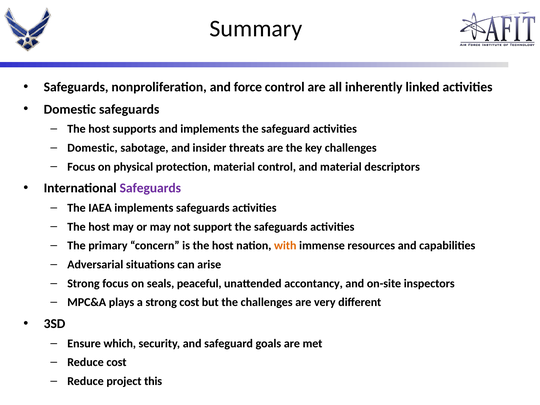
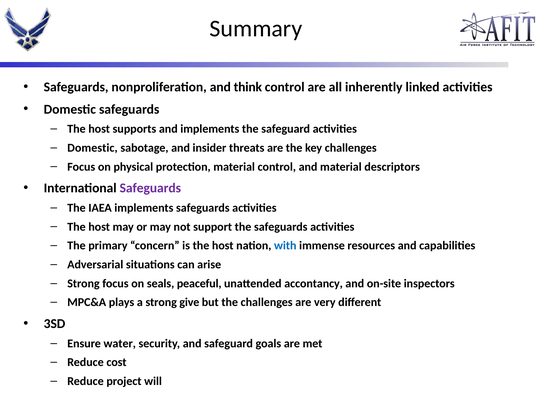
force: force -> think
with colour: orange -> blue
strong cost: cost -> give
which: which -> water
this: this -> will
